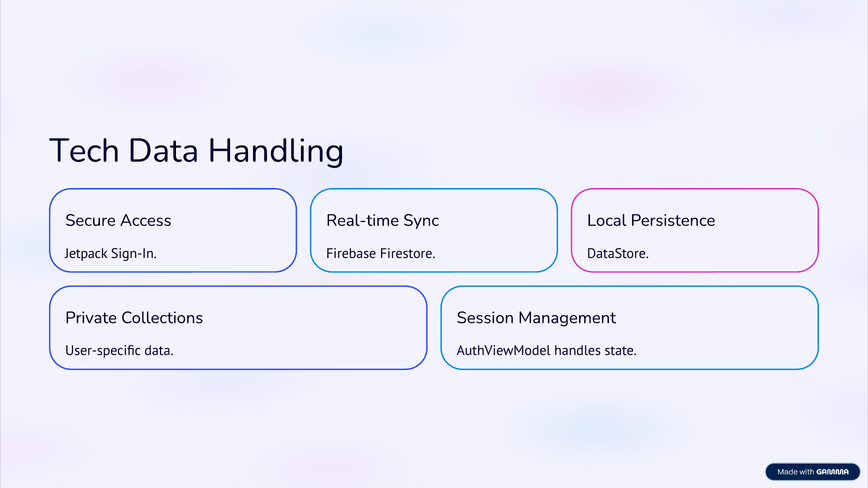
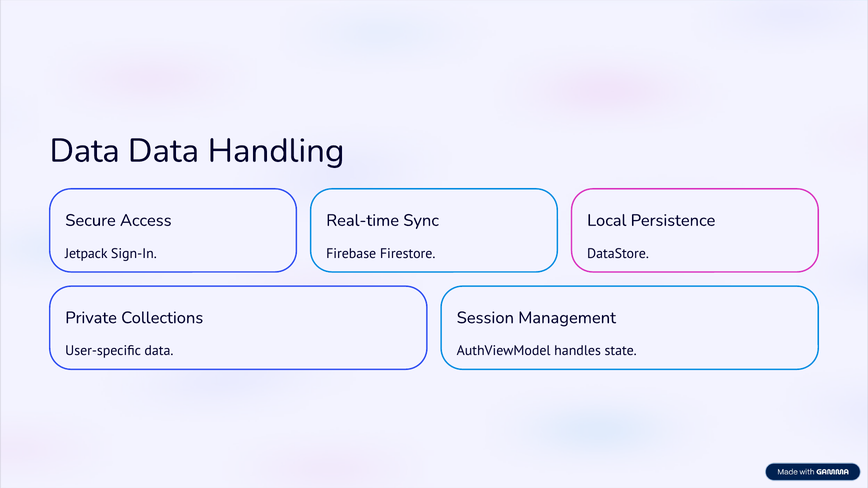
Tech at (85, 151): Tech -> Data
